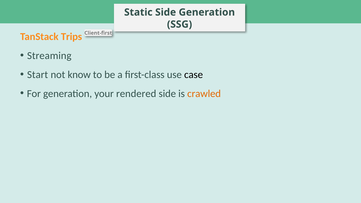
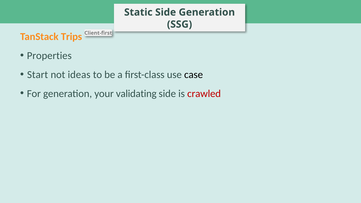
Streaming: Streaming -> Properties
know: know -> ideas
rendered: rendered -> validating
crawled colour: orange -> red
